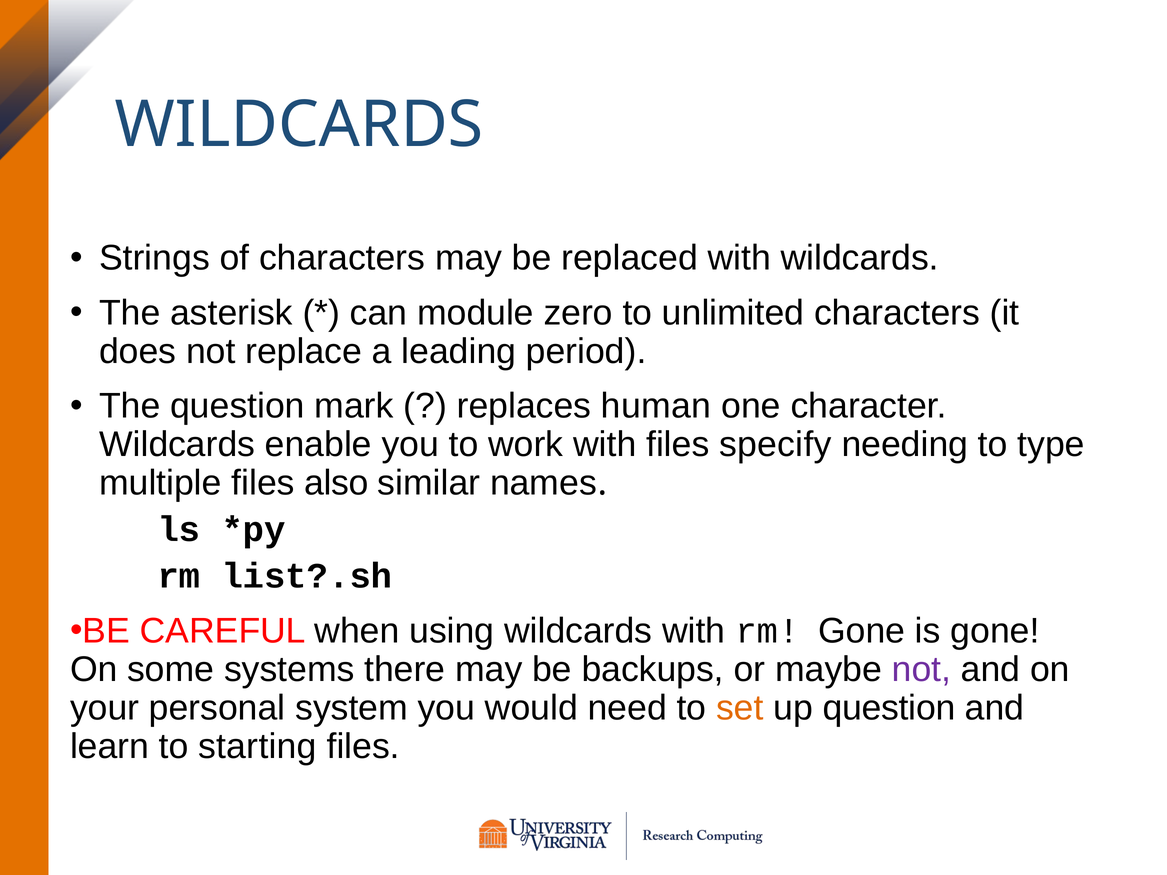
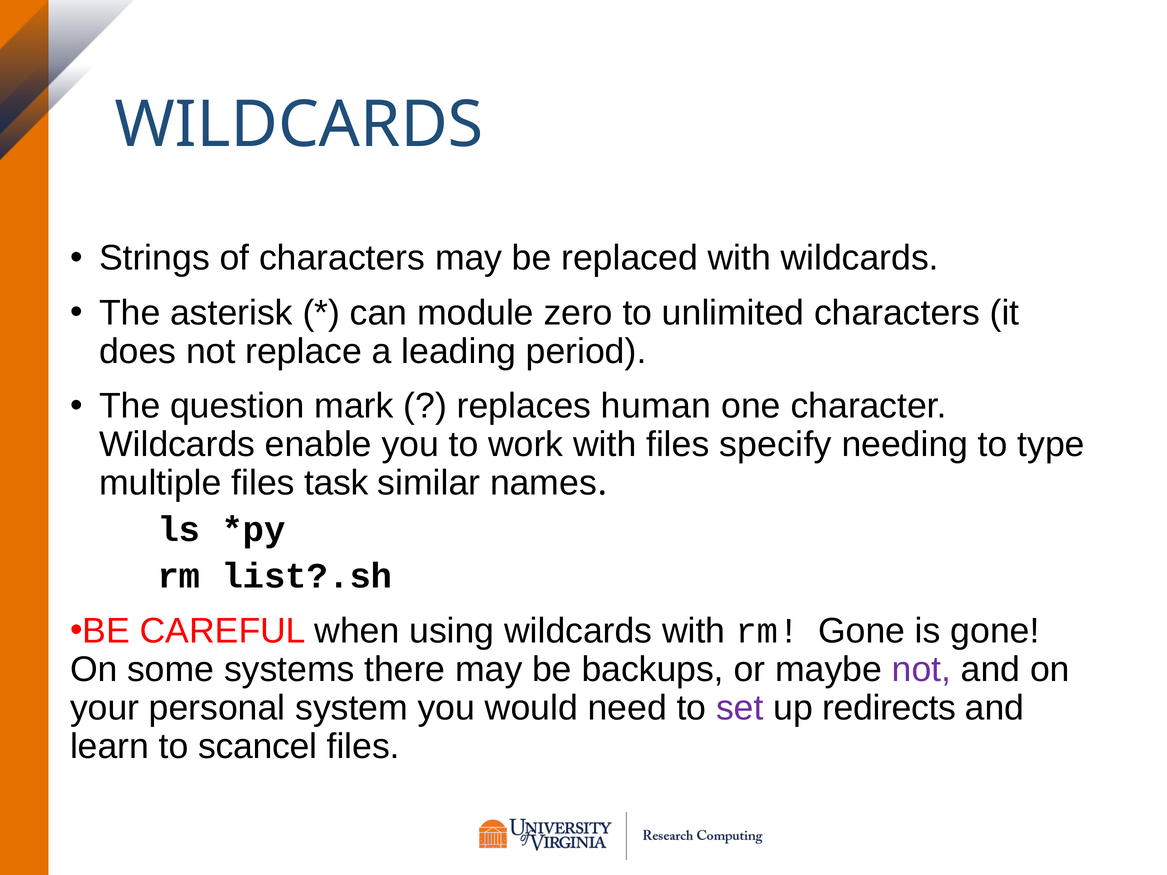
also: also -> task
set colour: orange -> purple
up question: question -> redirects
starting: starting -> scancel
